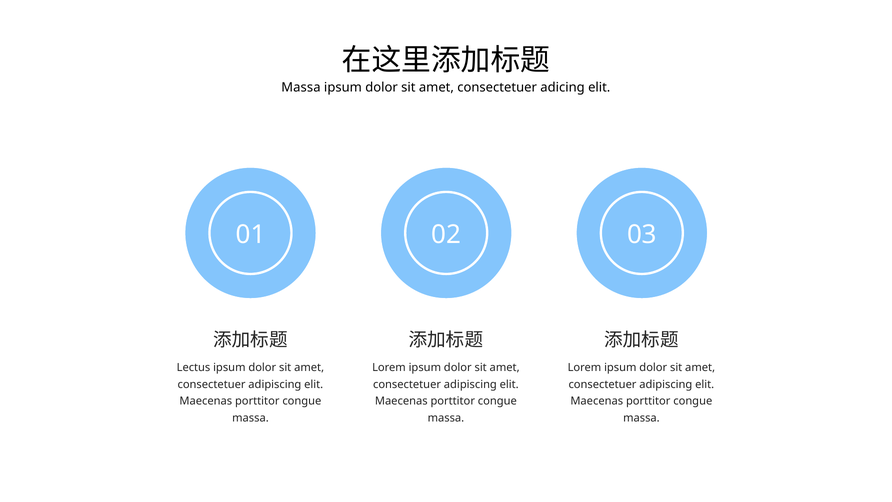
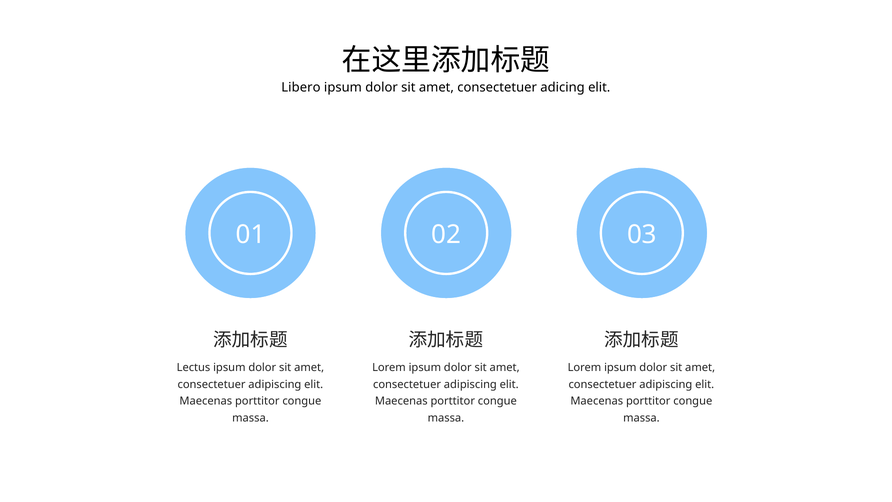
Massa at (301, 88): Massa -> Libero
